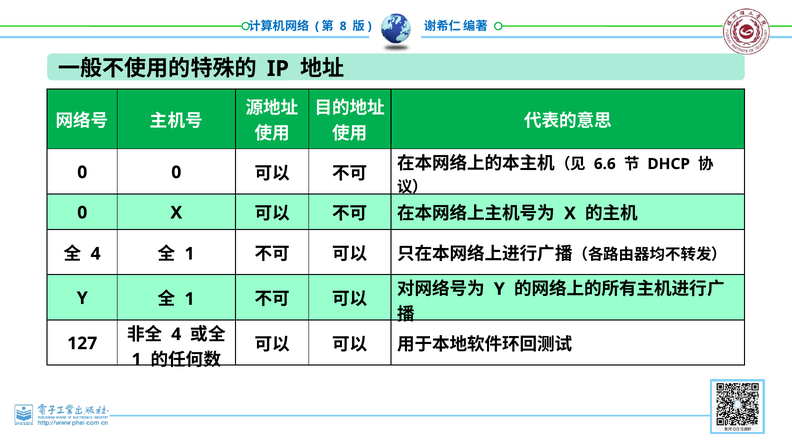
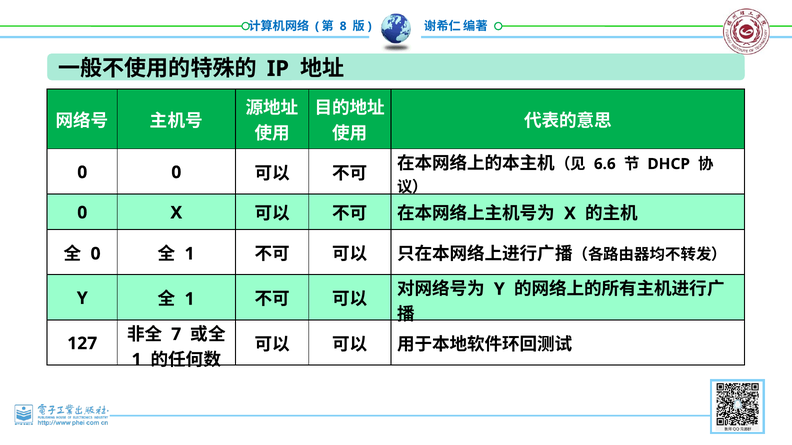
4 at (96, 254): 4 -> 0
4 at (176, 335): 4 -> 7
